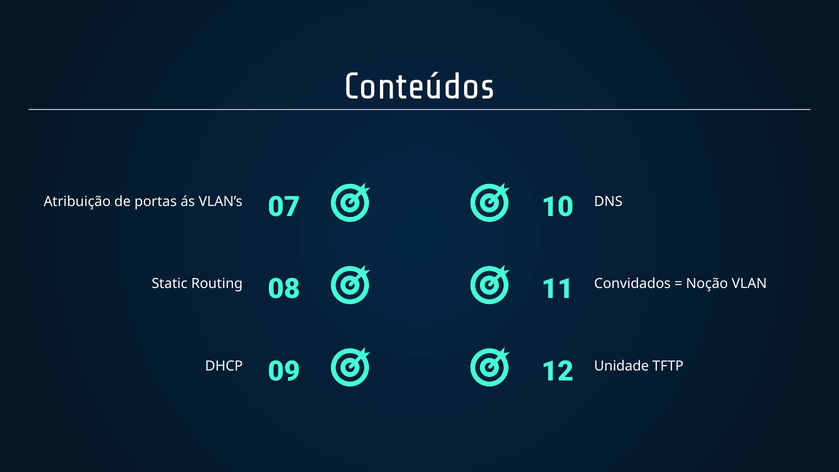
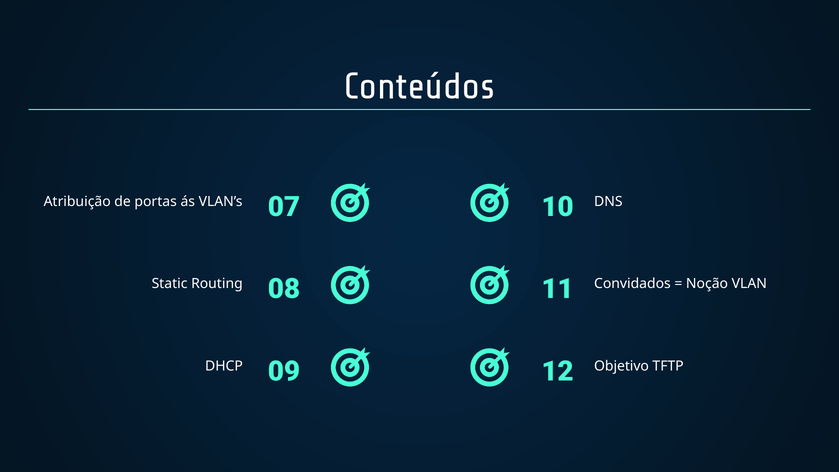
Unidade: Unidade -> Objetivo
